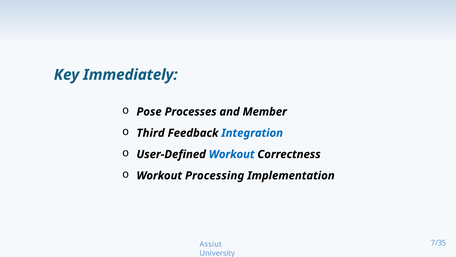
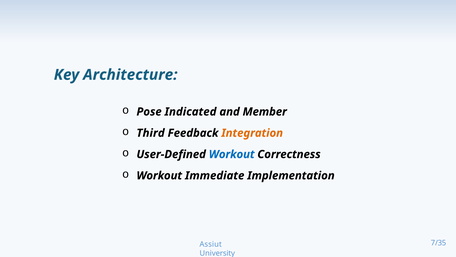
Immediately: Immediately -> Architecture
Processes: Processes -> Indicated
Integration colour: blue -> orange
Processing: Processing -> Immediate
